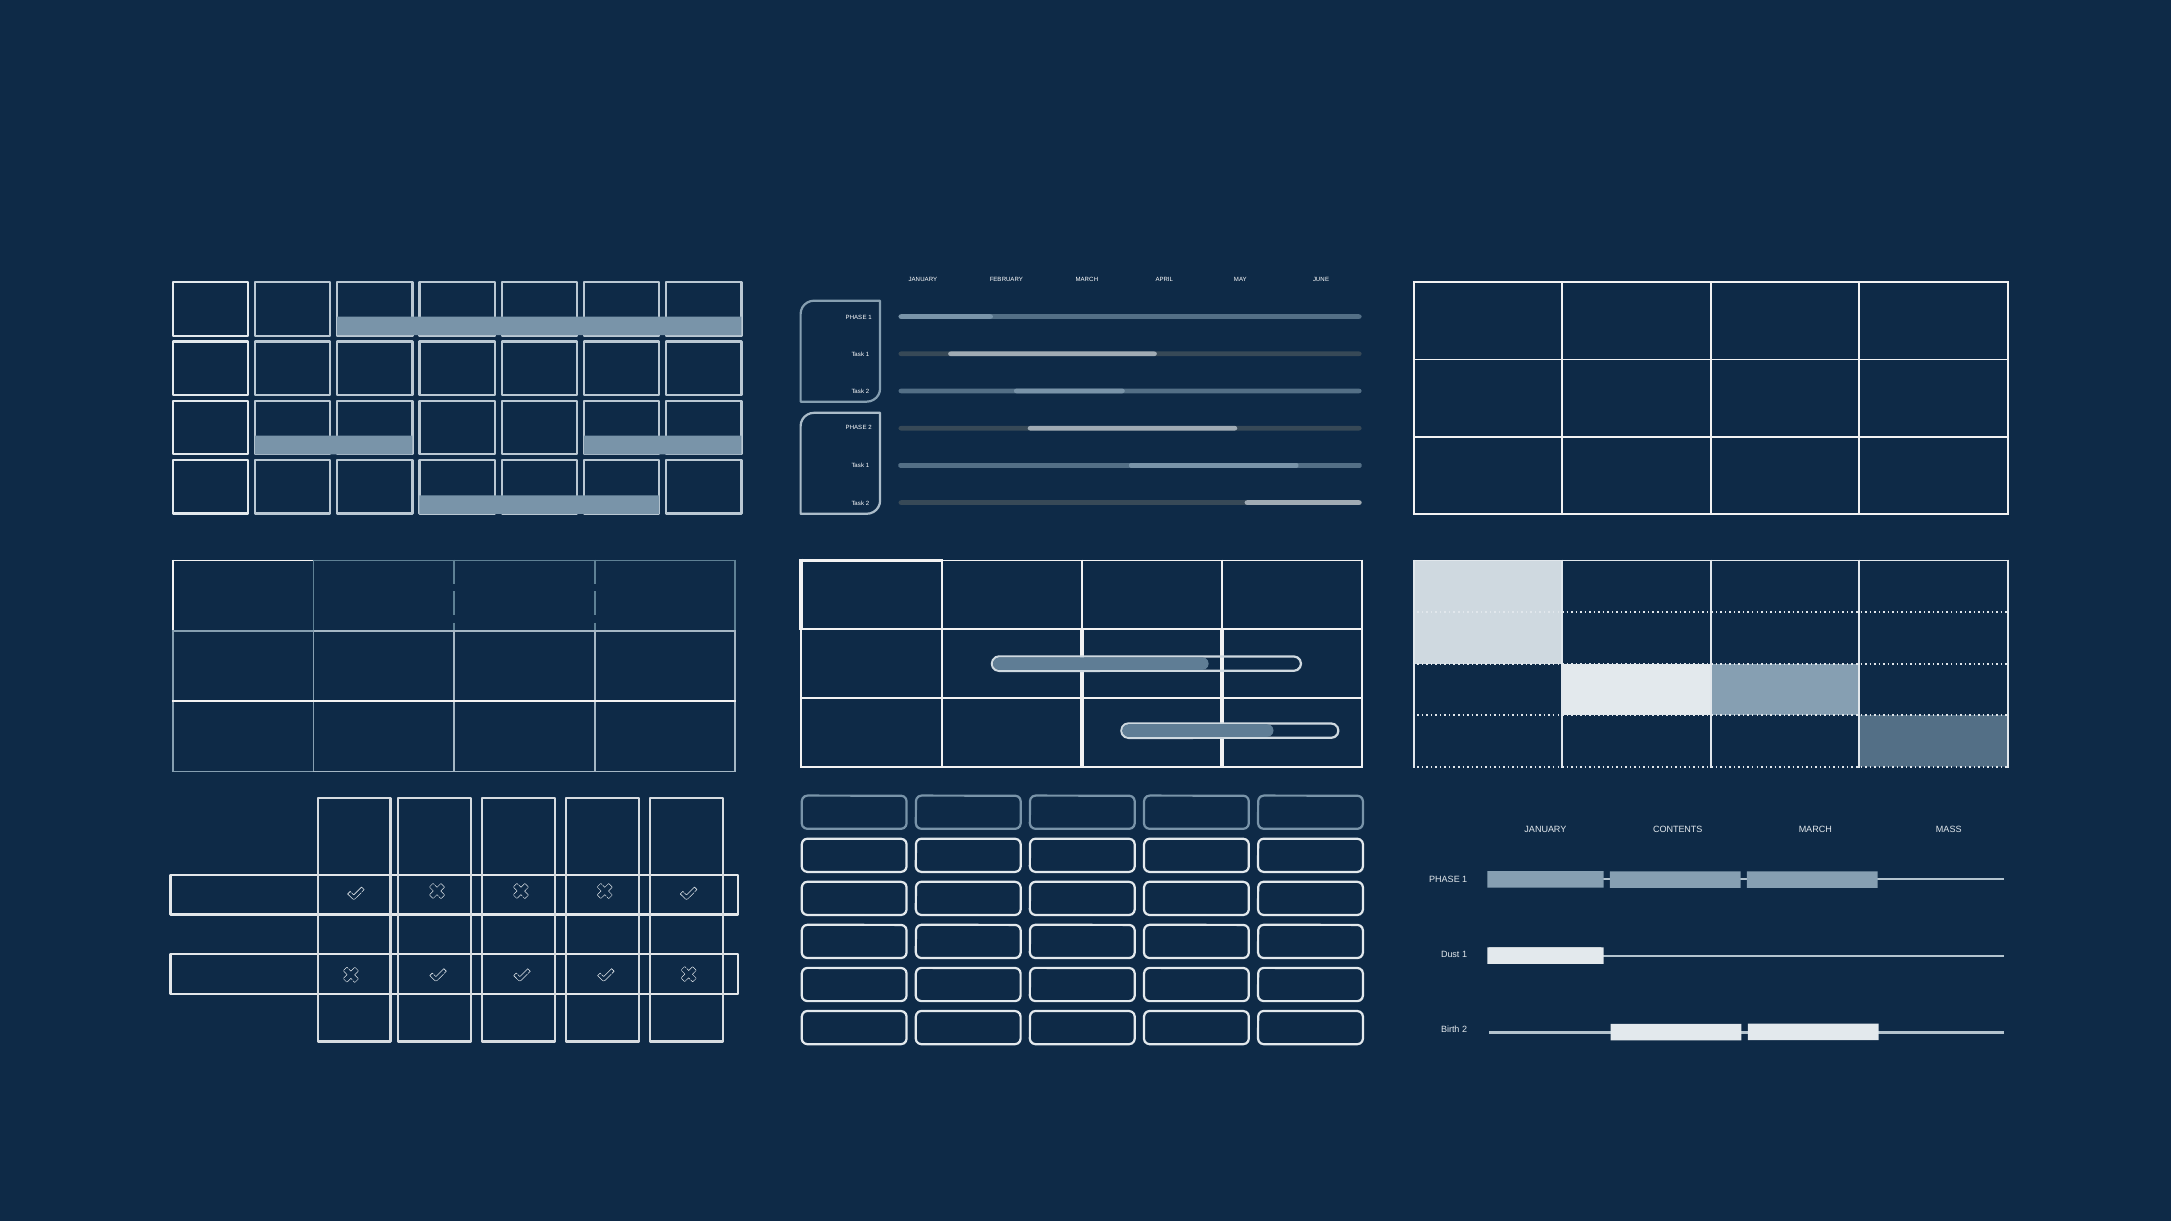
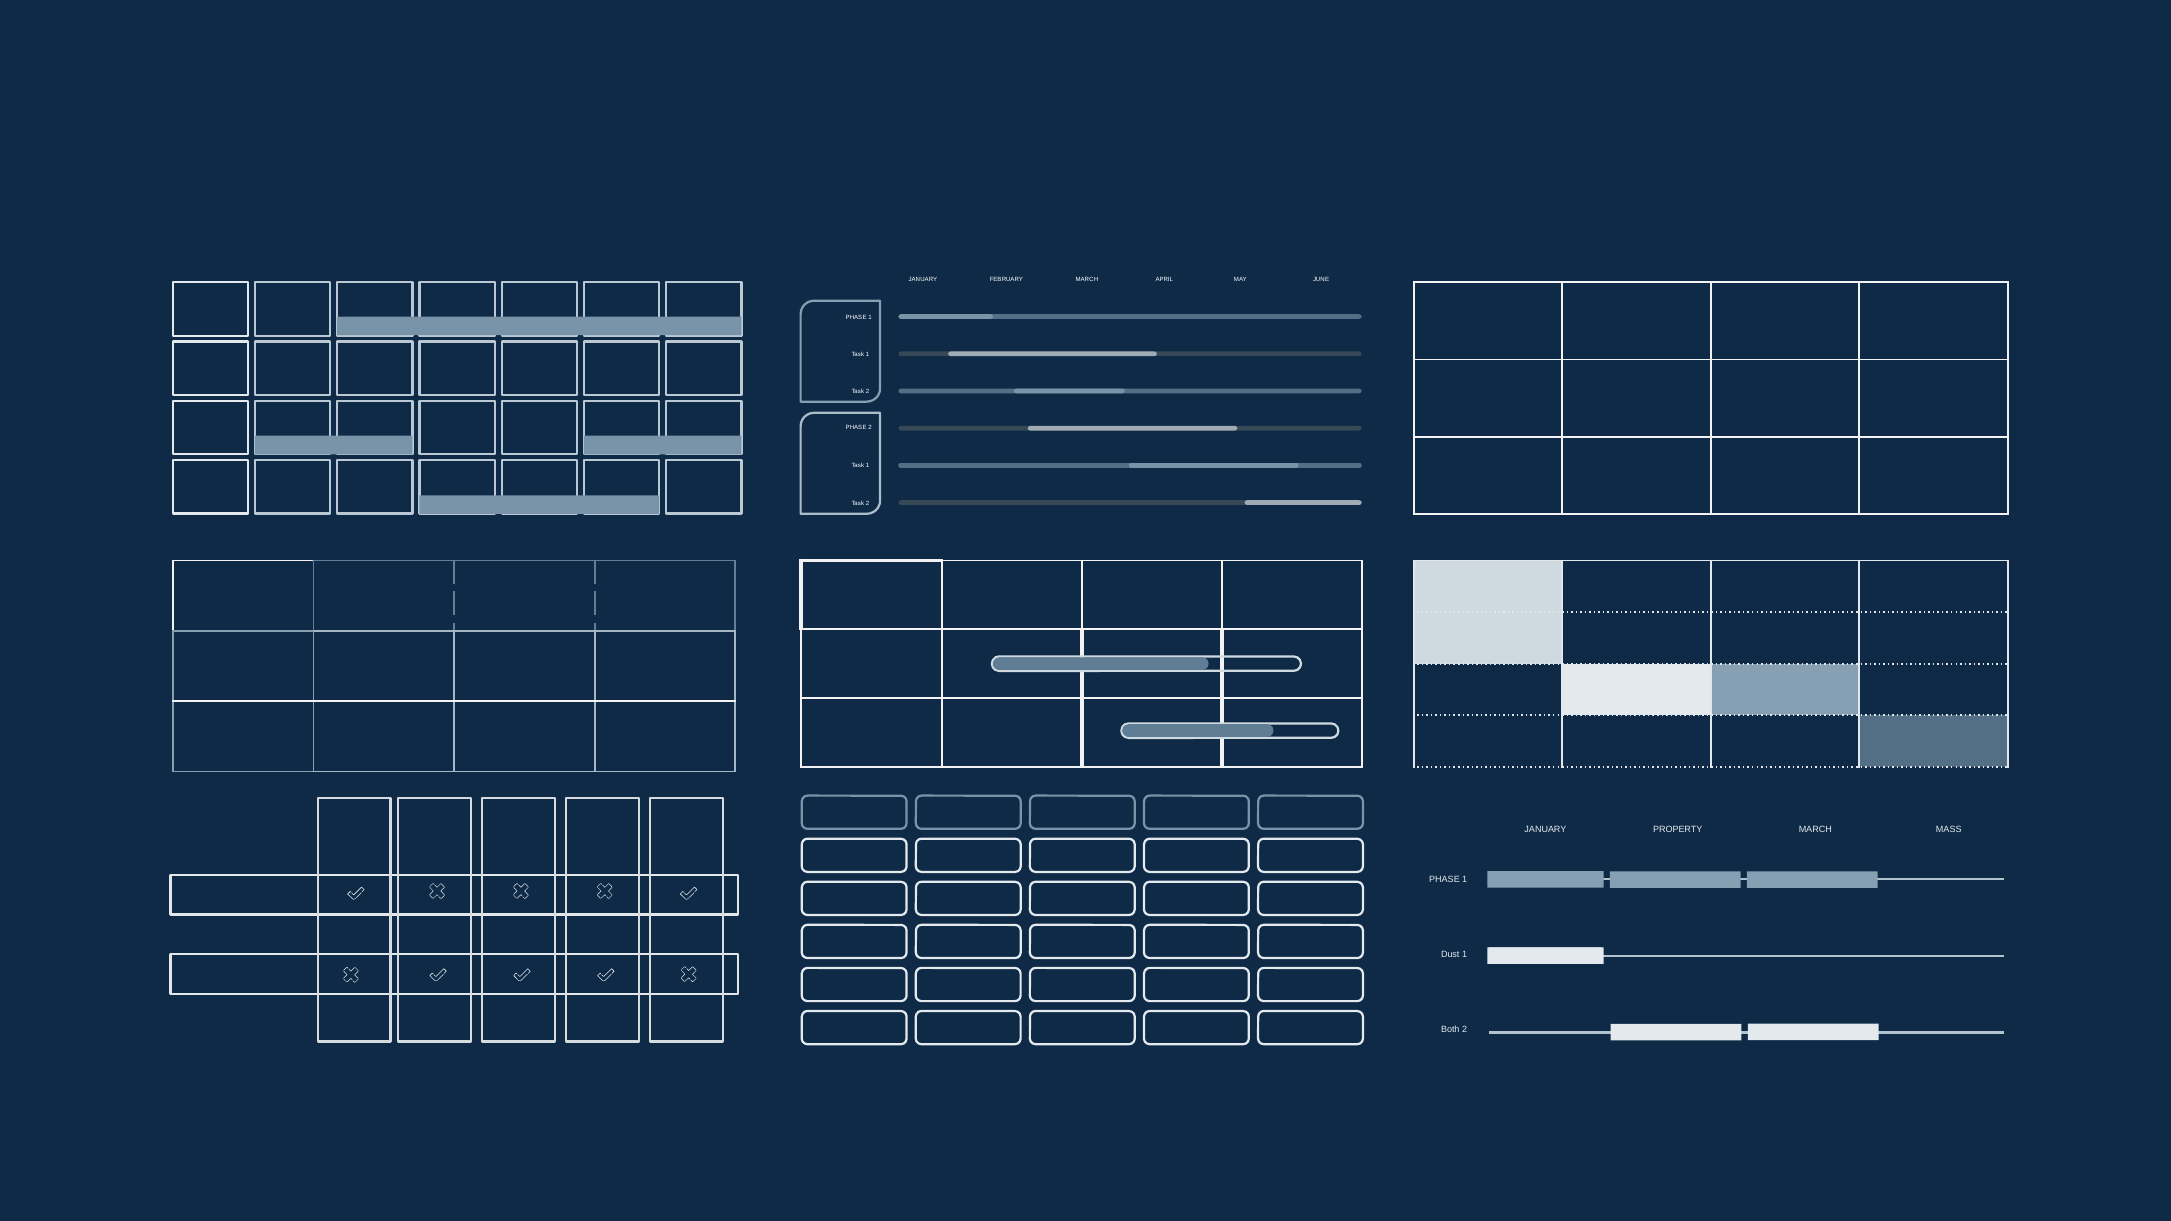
CONTENTS: CONTENTS -> PROPERTY
Birth: Birth -> Both
